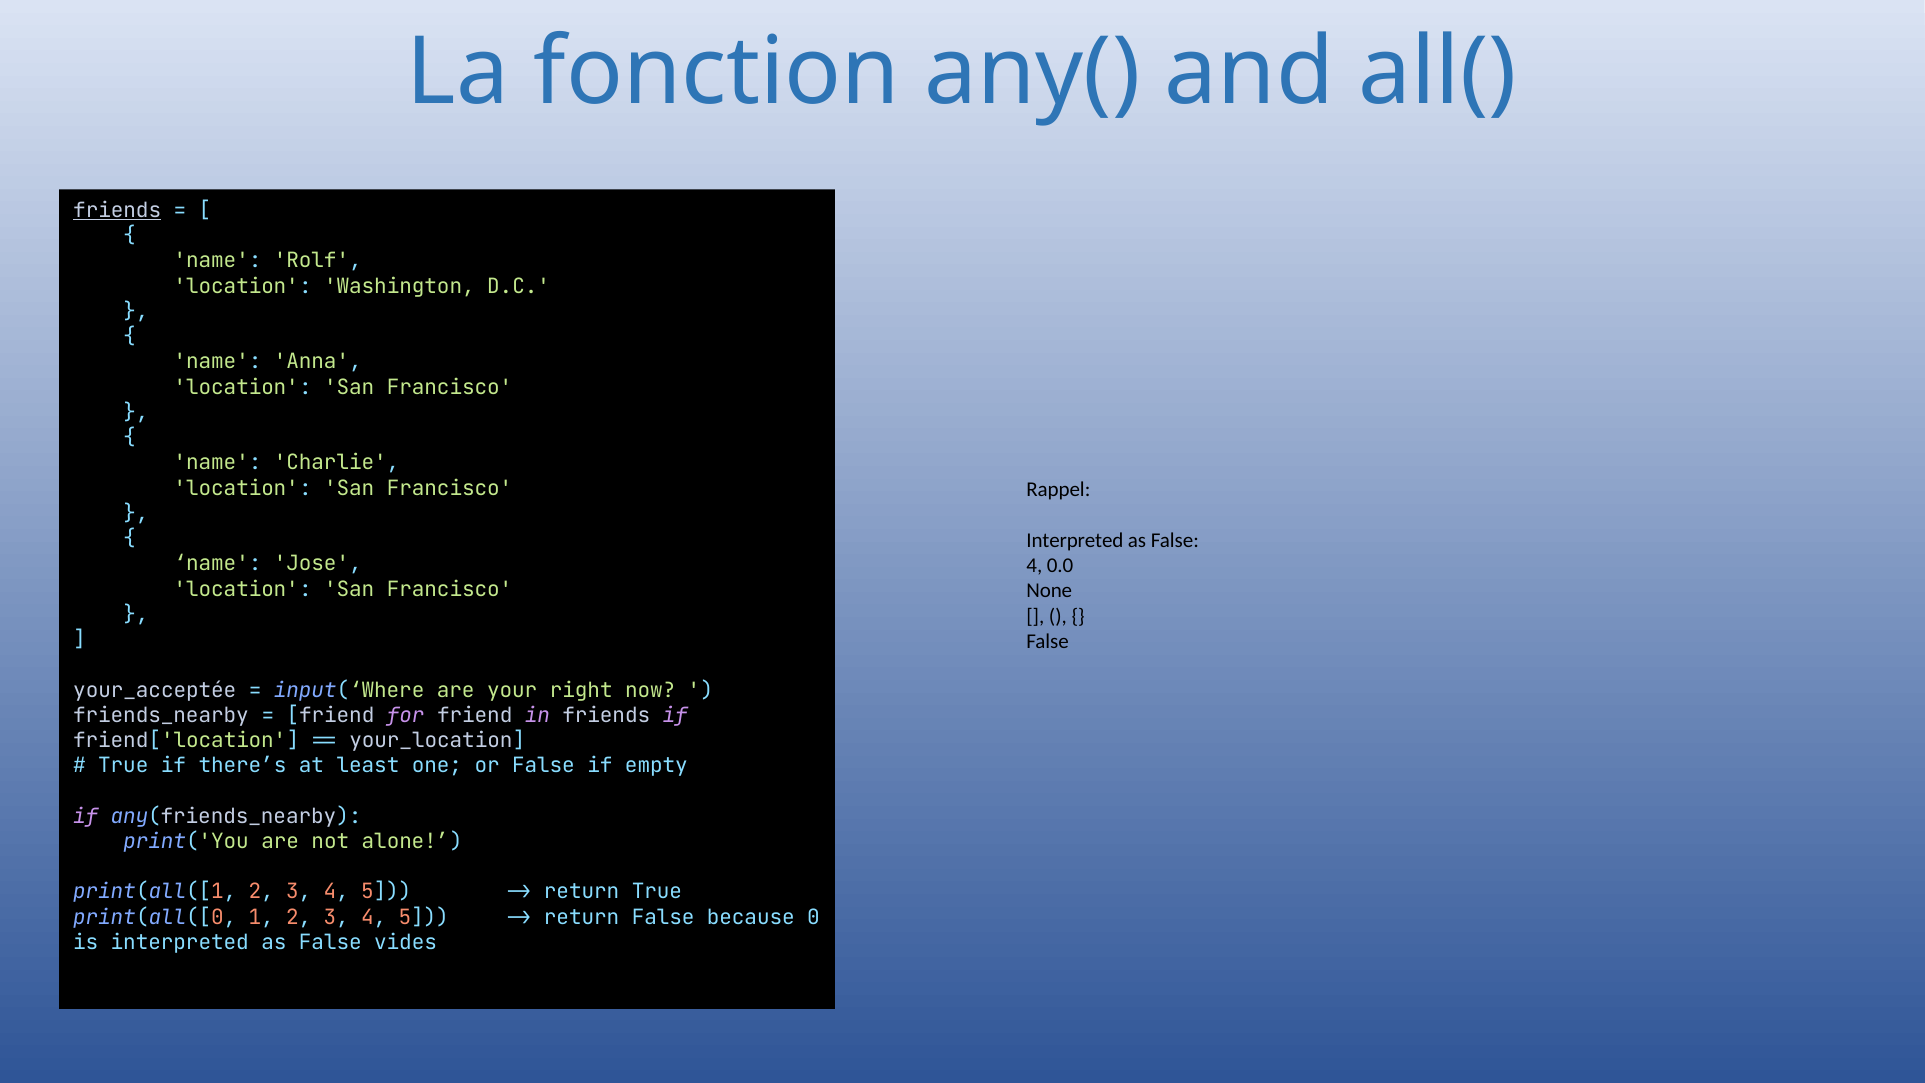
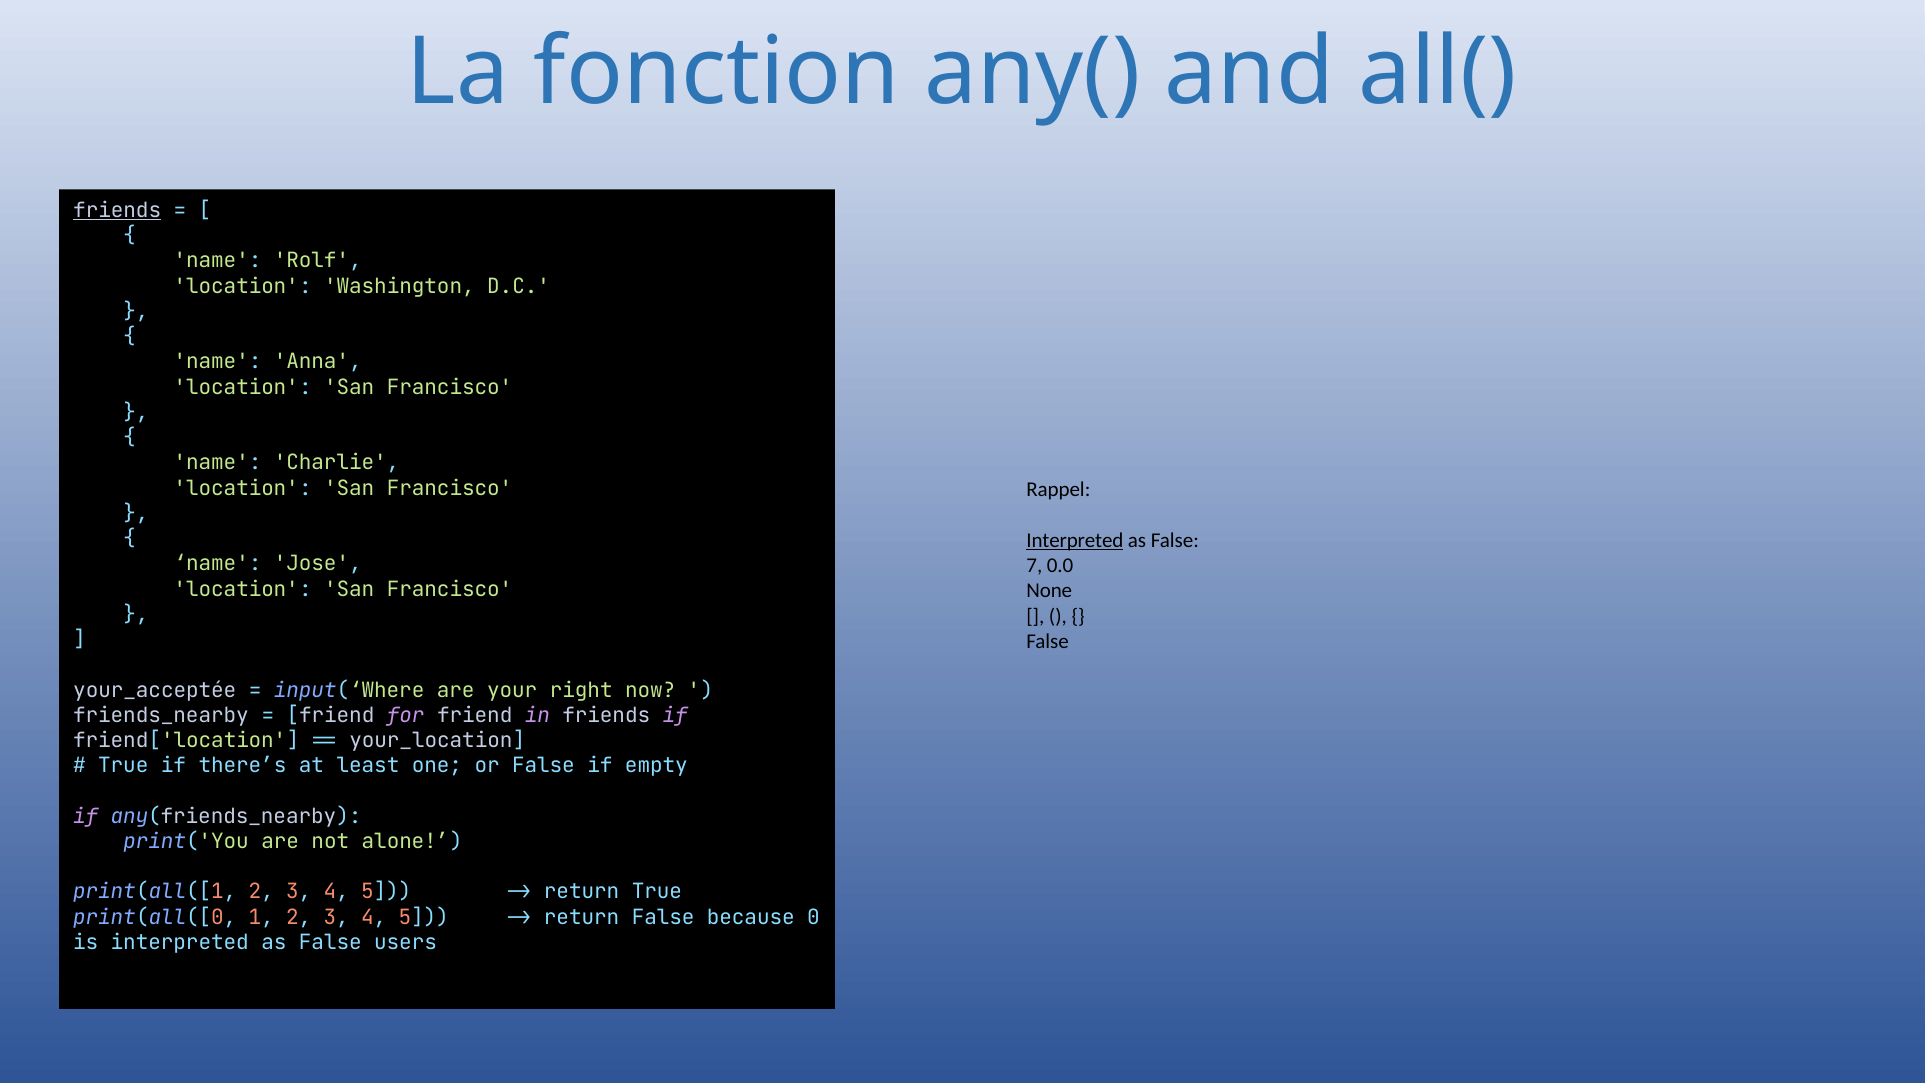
Interpreted at (1075, 540) underline: none -> present
4 at (1034, 566): 4 -> 7
vides: vides -> users
